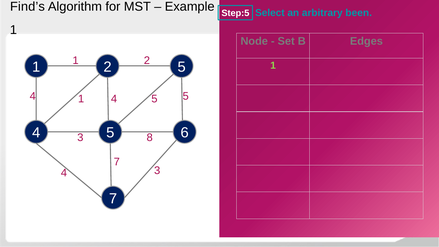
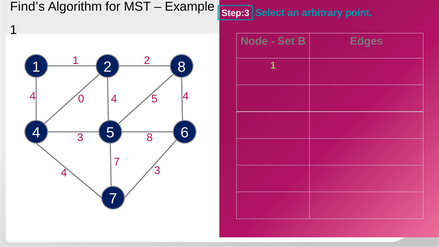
Step:5: Step:5 -> Step:3
been: been -> point
2 5: 5 -> 8
4 1: 1 -> 0
5 5: 5 -> 4
